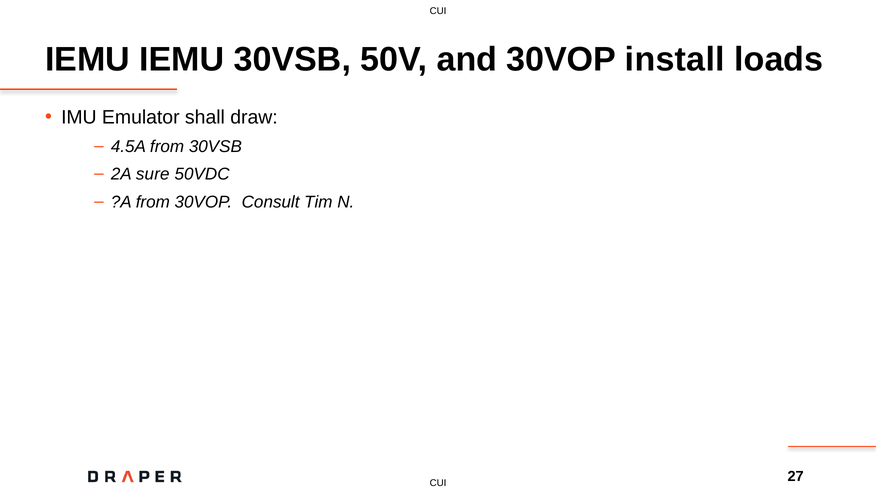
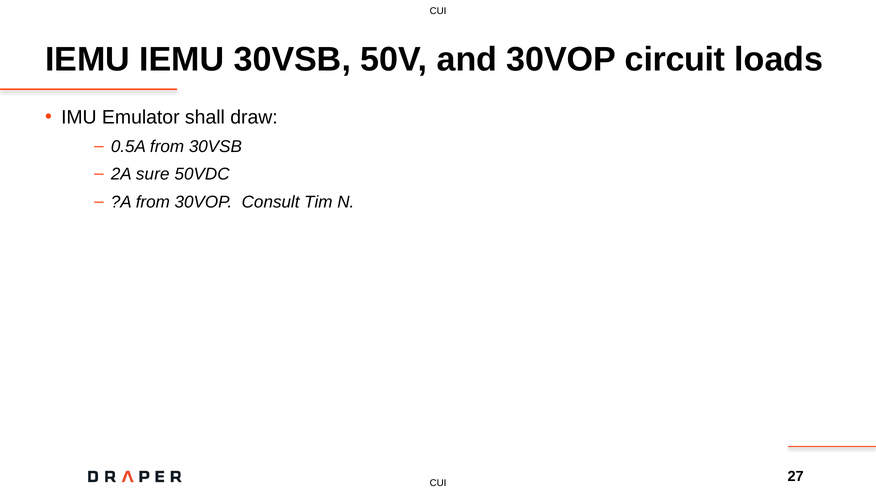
install: install -> circuit
4.5A: 4.5A -> 0.5A
